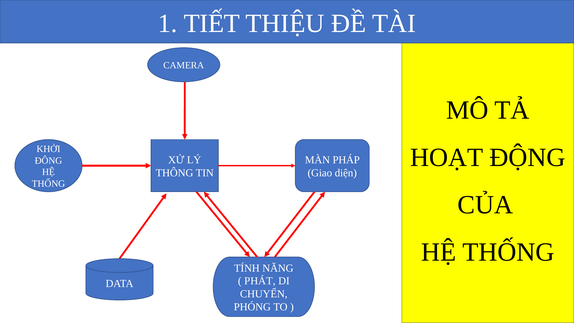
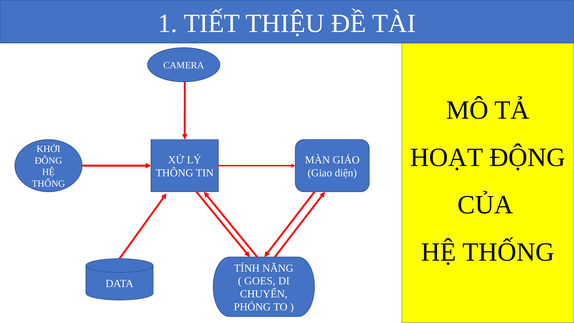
PHÁP: PHÁP -> GIÁO
PHÁT: PHÁT -> GOES
